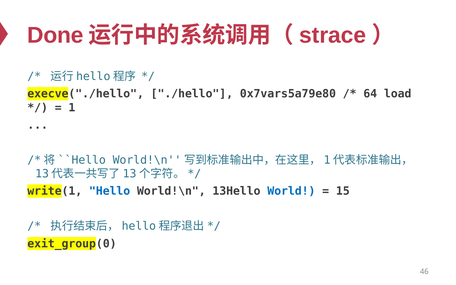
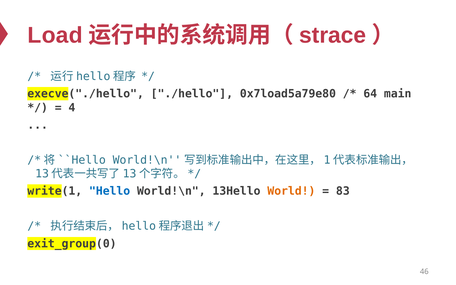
Done: Done -> Load
0x7vars5a79e80: 0x7vars5a79e80 -> 0x7load5a79e80
load: load -> main
1: 1 -> 4
World colour: blue -> orange
15: 15 -> 83
